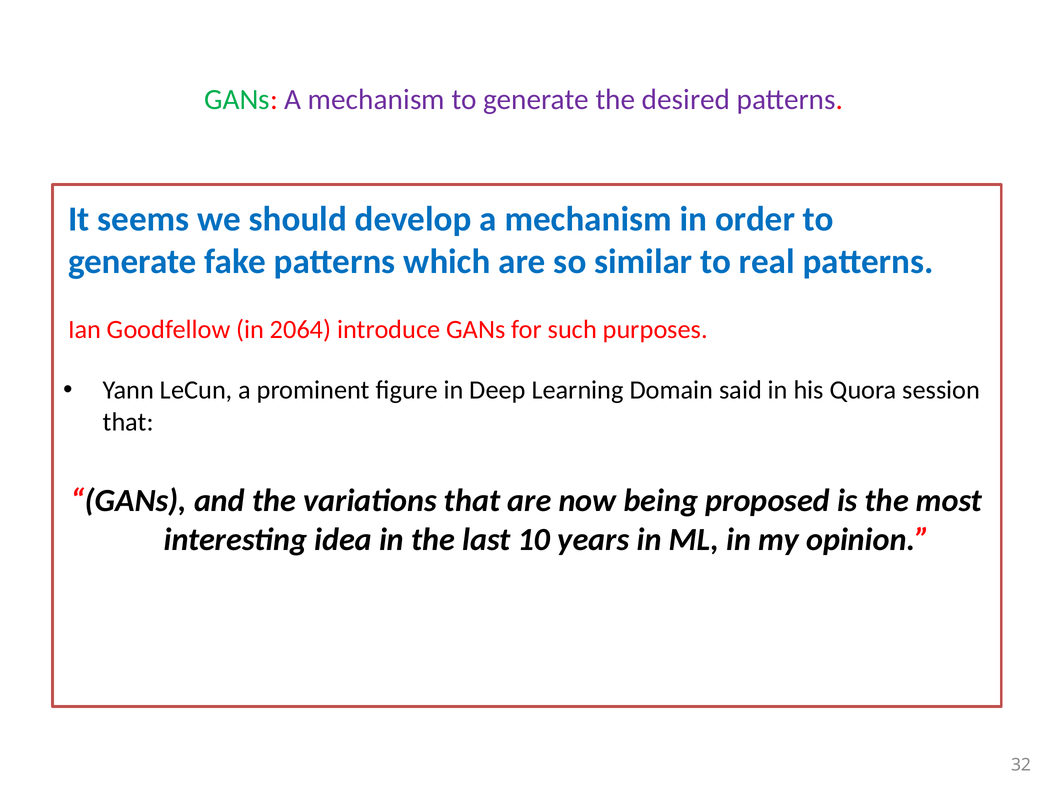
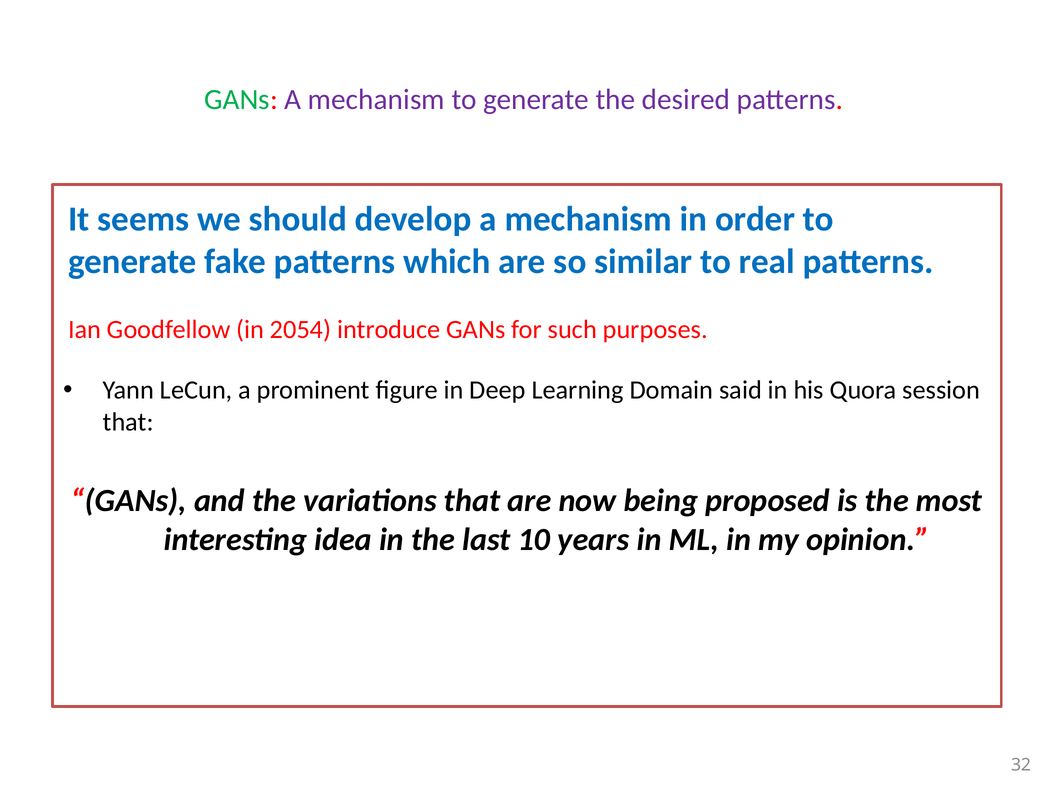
2064: 2064 -> 2054
